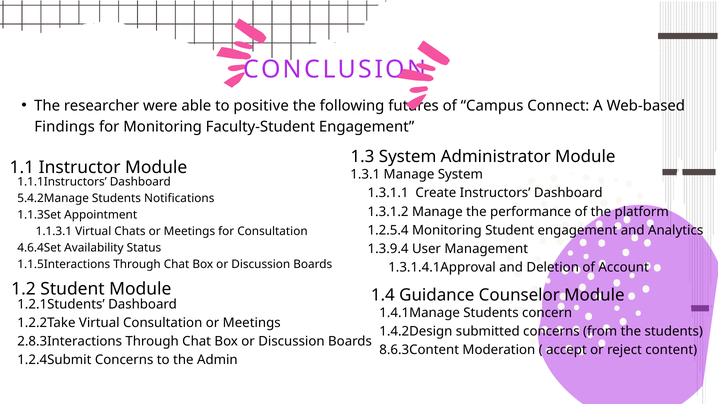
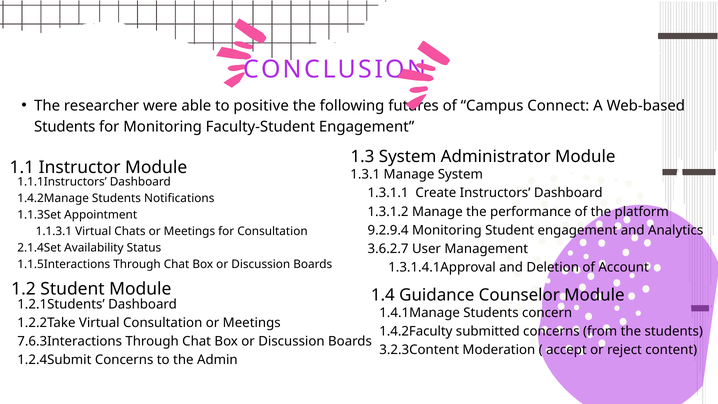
Findings at (65, 127): Findings -> Students
5.4.2Manage: 5.4.2Manage -> 1.4.2Manage
1.2.5.4: 1.2.5.4 -> 9.2.9.4
4.6.4Set: 4.6.4Set -> 2.1.4Set
1.3.9.4: 1.3.9.4 -> 3.6.2.7
1.4.2Design: 1.4.2Design -> 1.4.2Faculty
2.8.3Interactions: 2.8.3Interactions -> 7.6.3Interactions
8.6.3Content: 8.6.3Content -> 3.2.3Content
